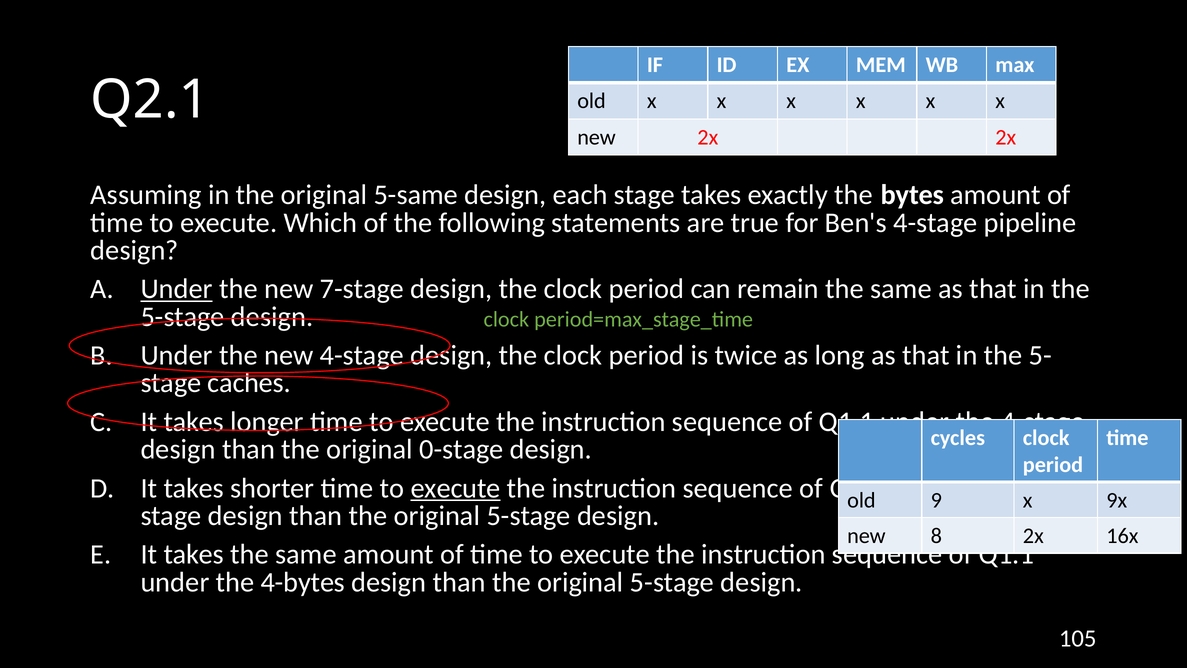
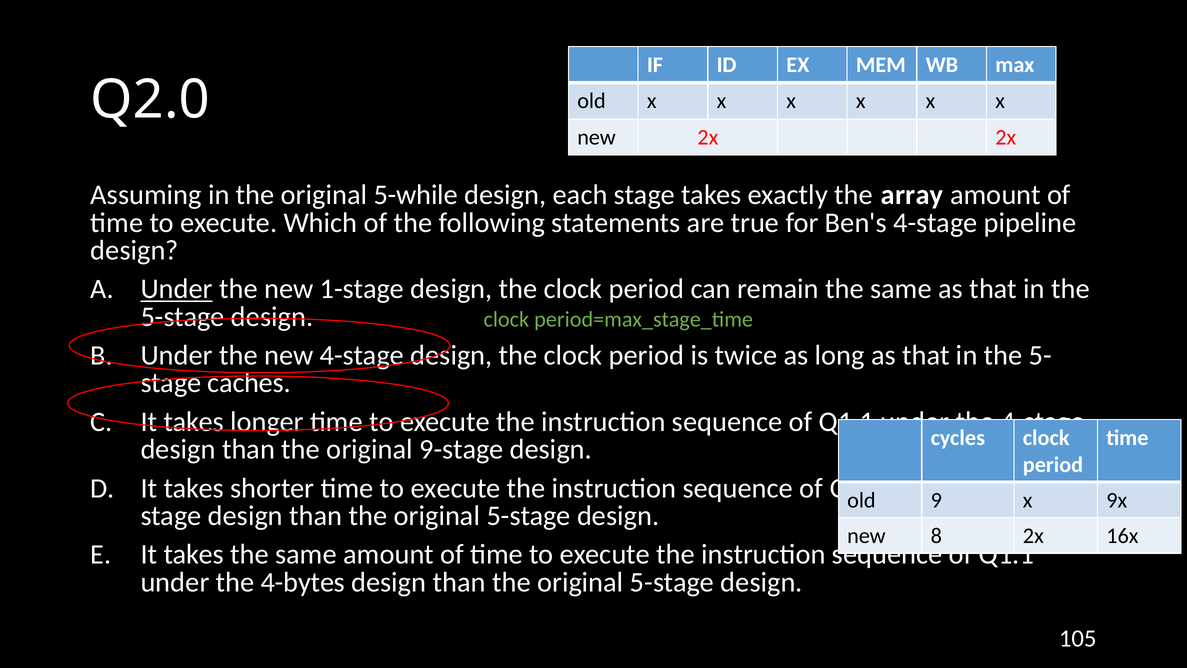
Q2.1: Q2.1 -> Q2.0
5-same: 5-same -> 5-while
bytes: bytes -> array
7-stage: 7-stage -> 1-stage
0-stage: 0-stage -> 9-stage
execute at (456, 488) underline: present -> none
